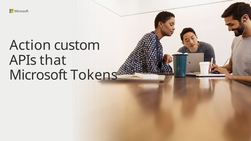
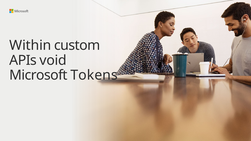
Action: Action -> Within
that: that -> void
